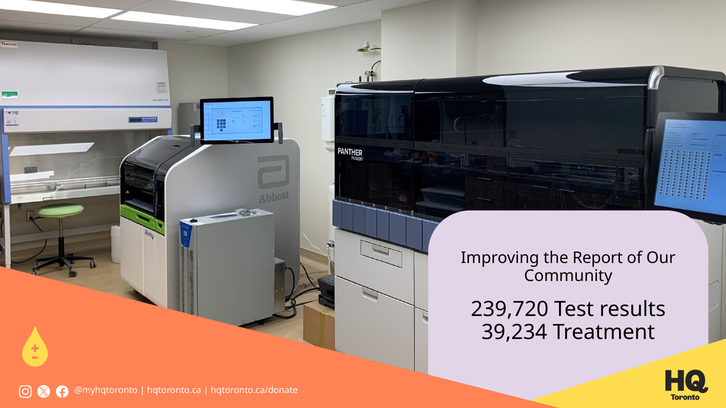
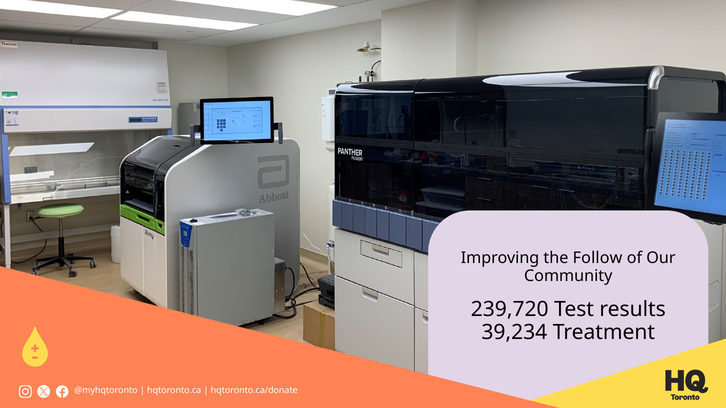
Report: Report -> Follow
